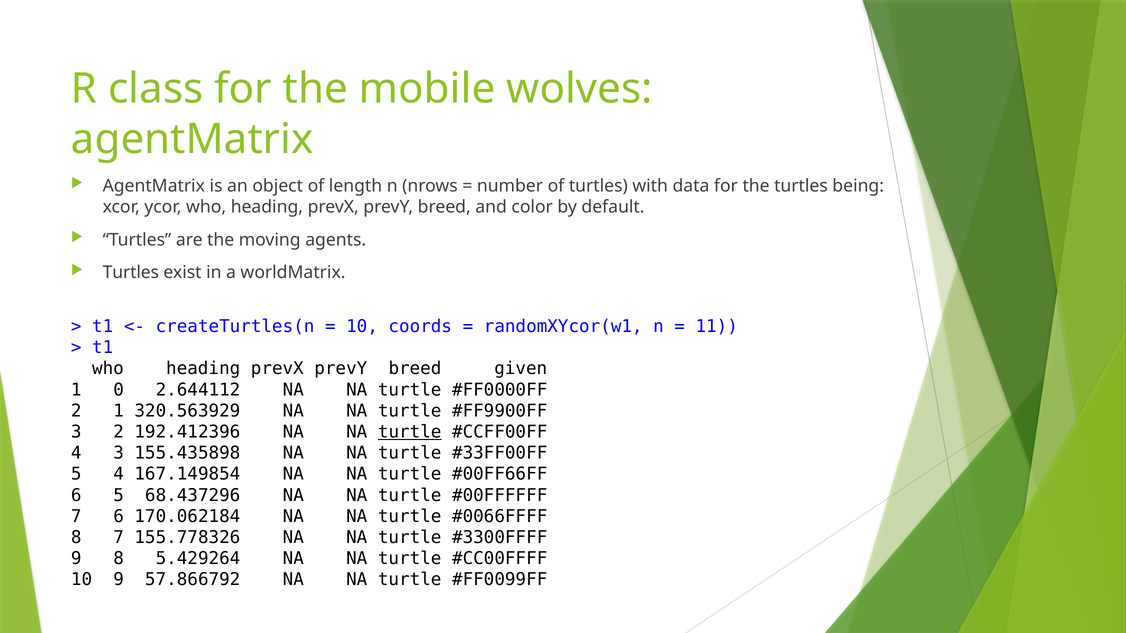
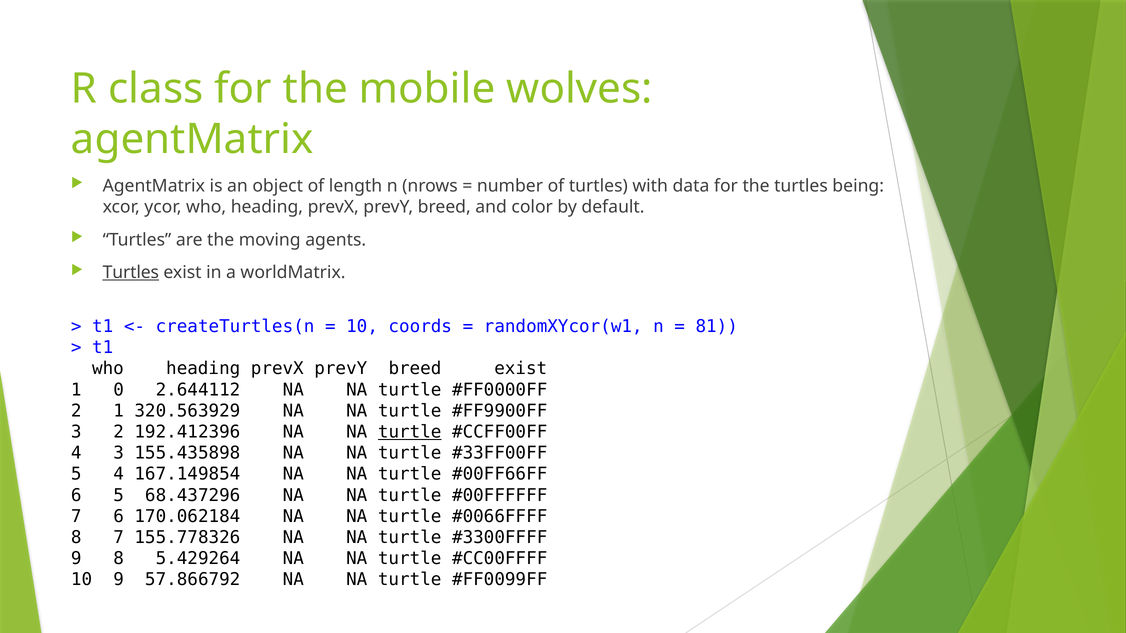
Turtles at (131, 273) underline: none -> present
11: 11 -> 81
breed given: given -> exist
